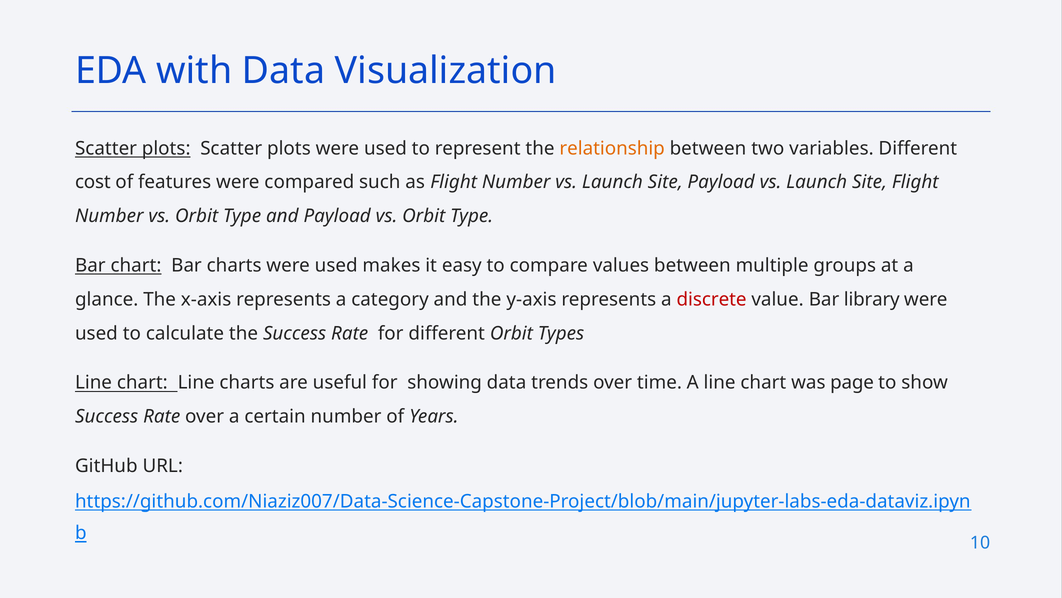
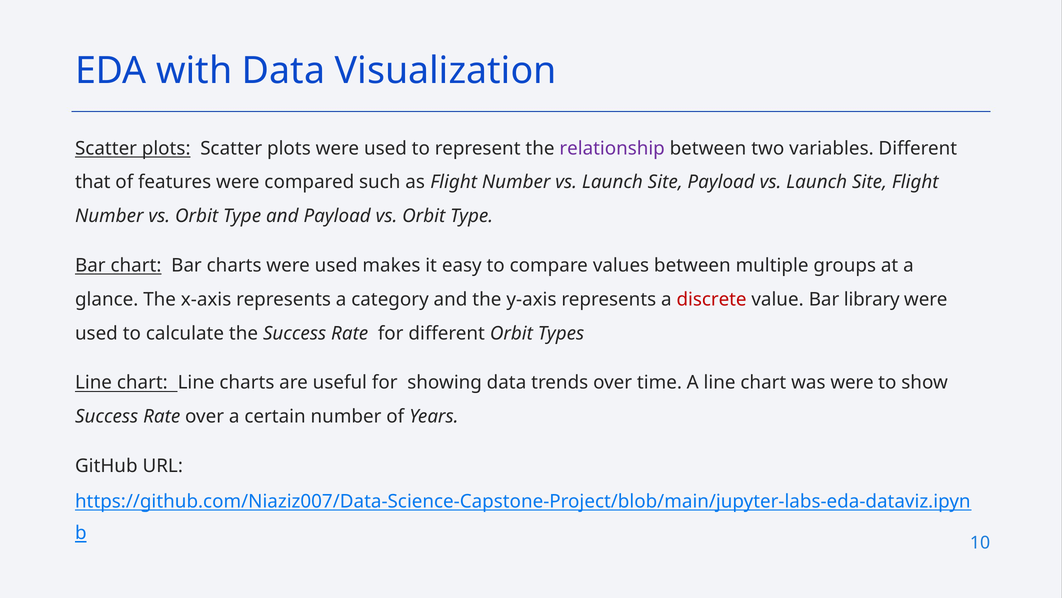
relationship colour: orange -> purple
cost: cost -> that
was page: page -> were
